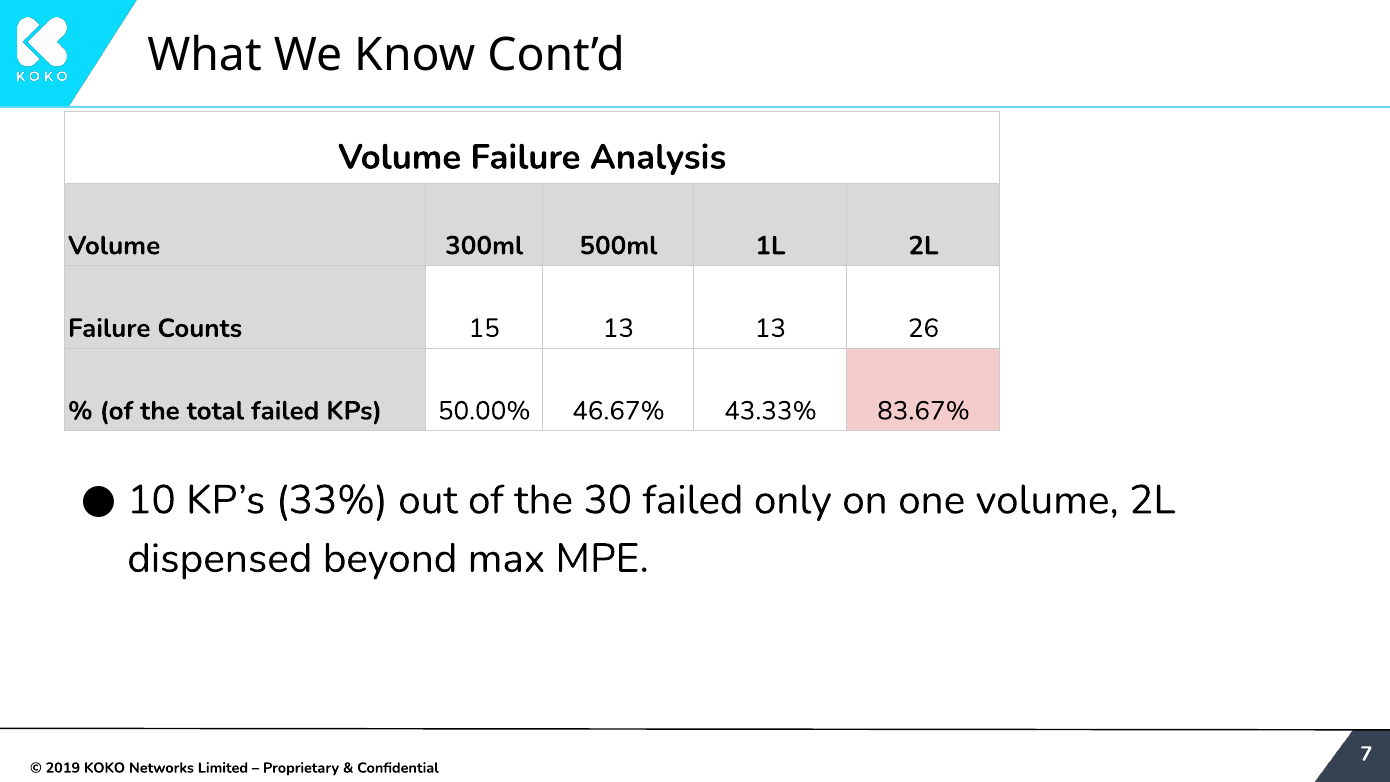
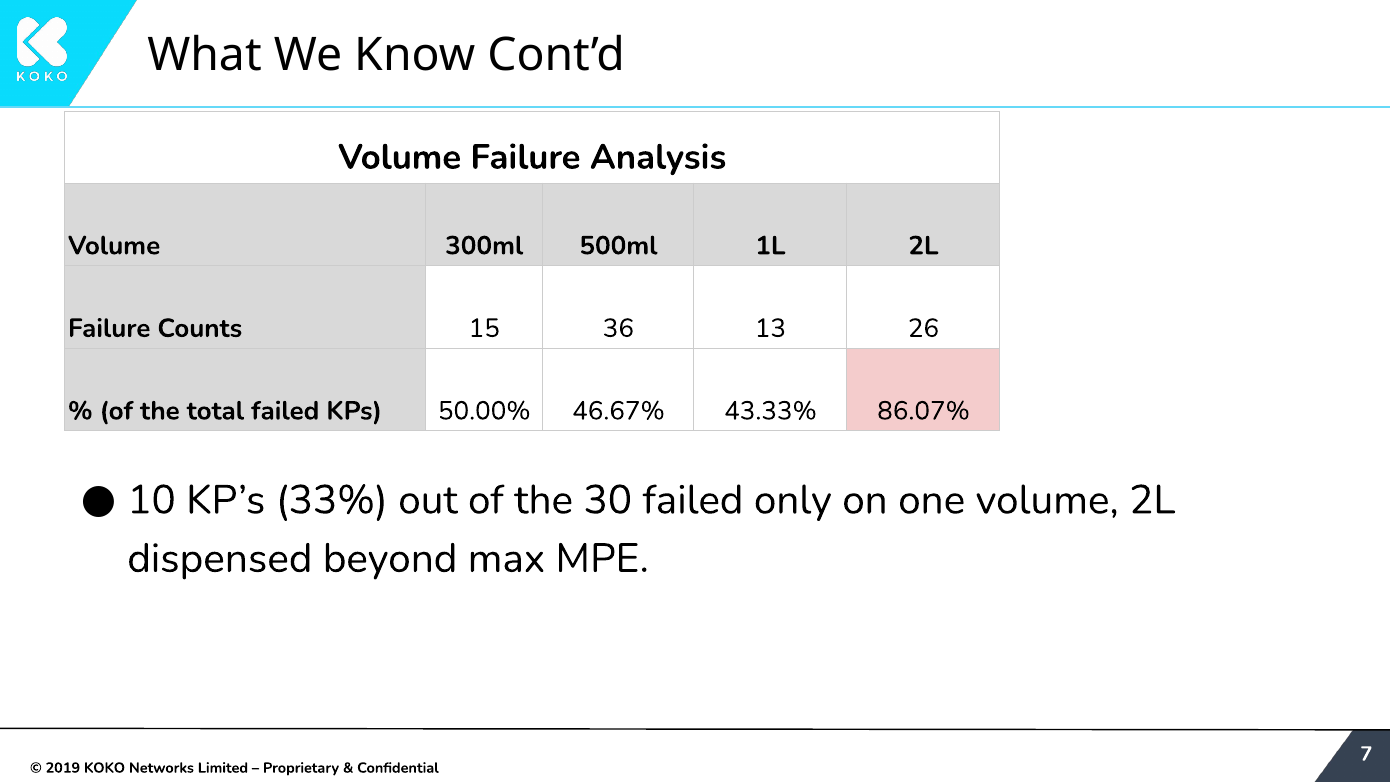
15 13: 13 -> 36
83.67%: 83.67% -> 86.07%
